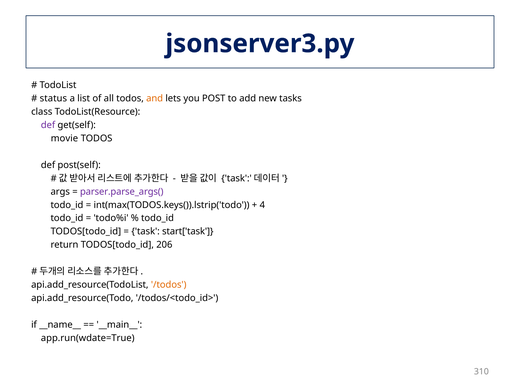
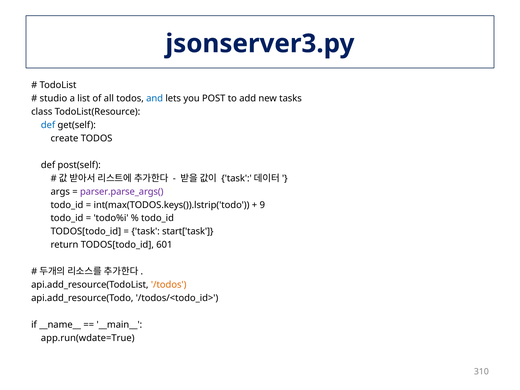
status: status -> studio
and colour: orange -> blue
def at (48, 125) colour: purple -> blue
movie: movie -> create
4: 4 -> 9
206: 206 -> 601
